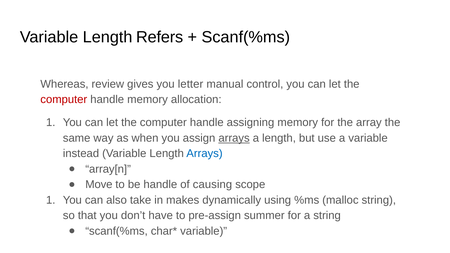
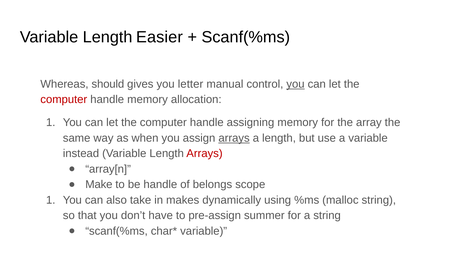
Refers: Refers -> Easier
review: review -> should
you at (295, 84) underline: none -> present
Arrays at (204, 154) colour: blue -> red
Move: Move -> Make
causing: causing -> belongs
